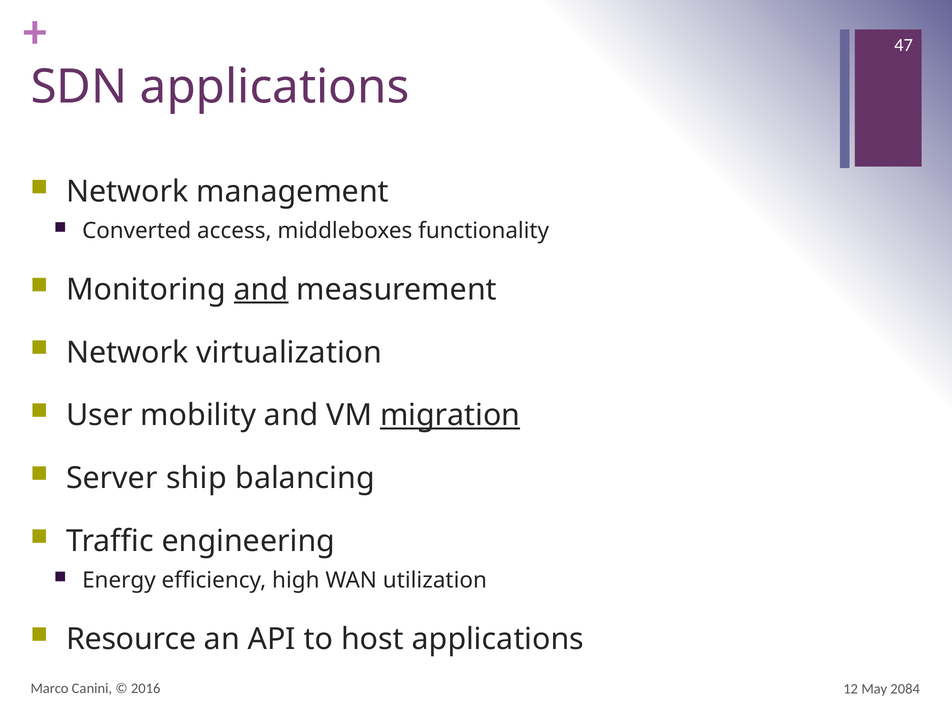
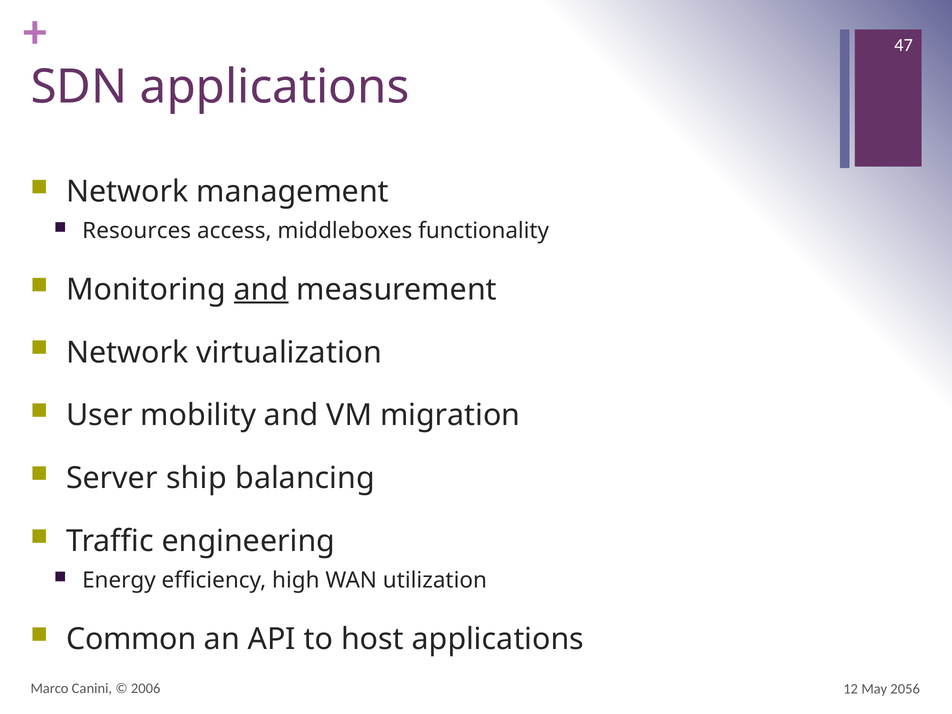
Converted: Converted -> Resources
migration underline: present -> none
Resource: Resource -> Common
2016: 2016 -> 2006
2084: 2084 -> 2056
